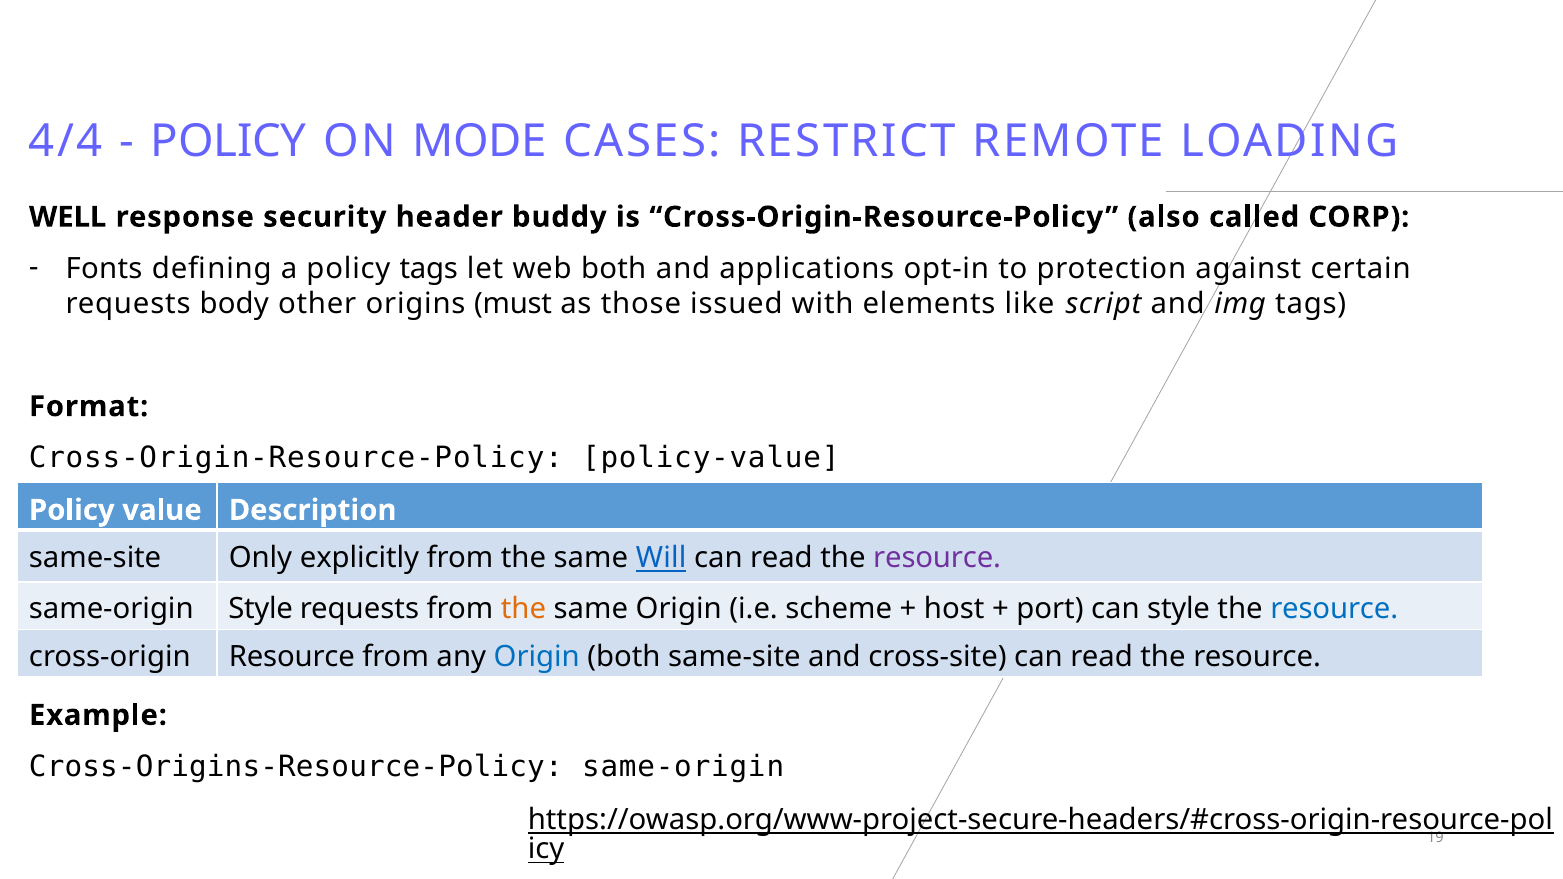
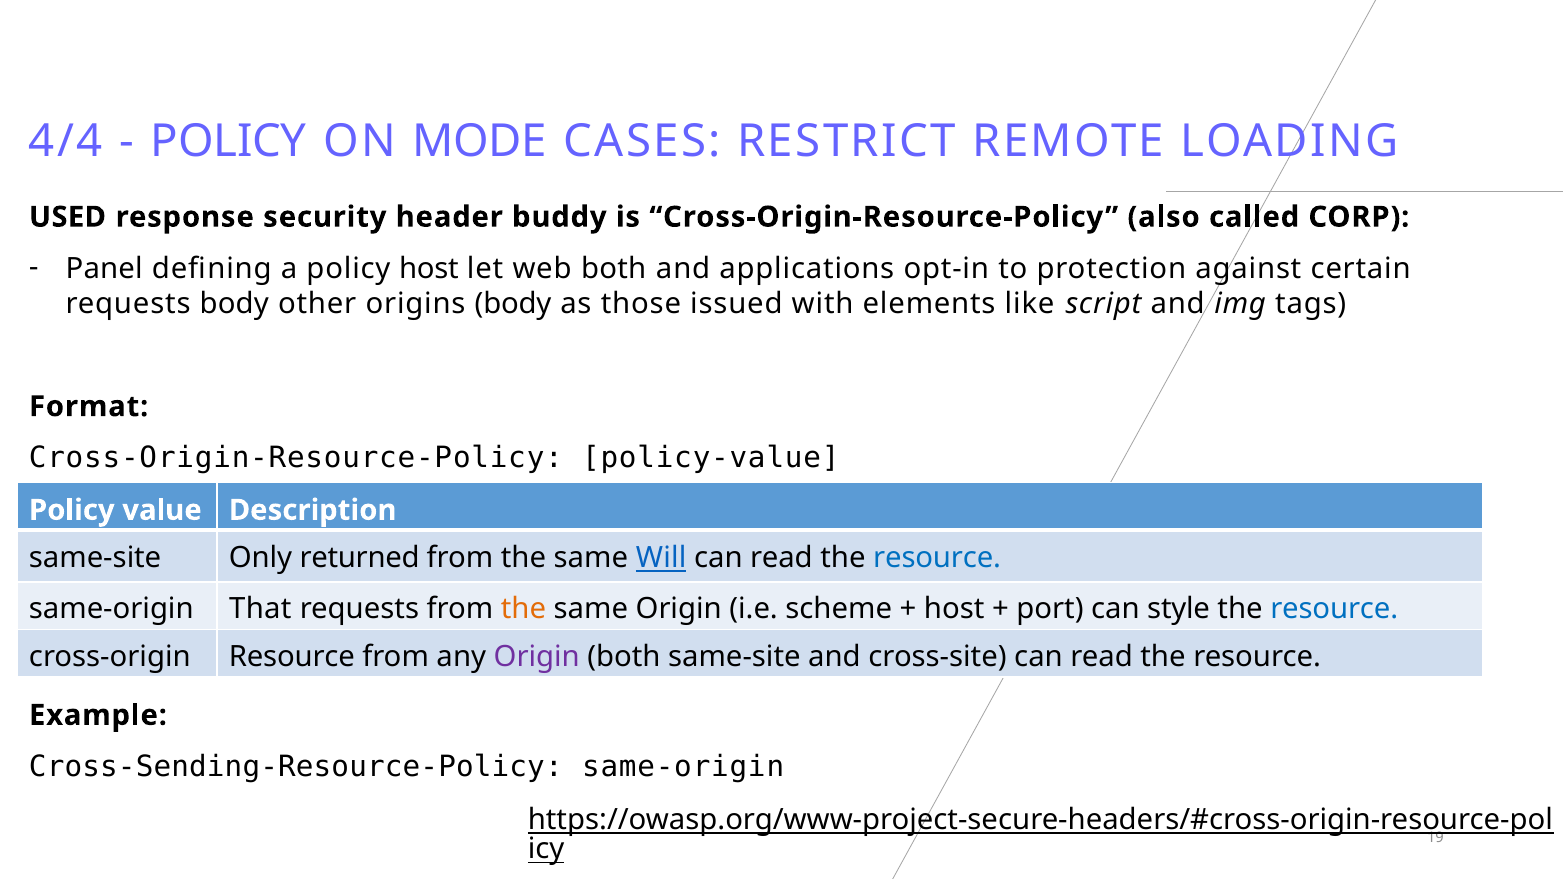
WELL: WELL -> USED
Fonts: Fonts -> Panel
policy tags: tags -> host
origins must: must -> body
explicitly: explicitly -> returned
resource at (937, 558) colour: purple -> blue
same-origin Style: Style -> That
Origin at (537, 657) colour: blue -> purple
Cross-Origins-Resource-Policy: Cross-Origins-Resource-Policy -> Cross-Sending-Resource-Policy
